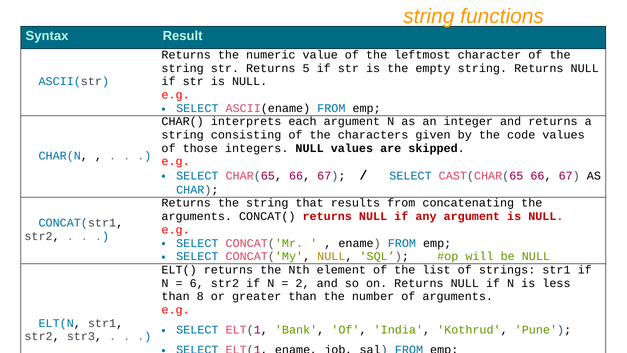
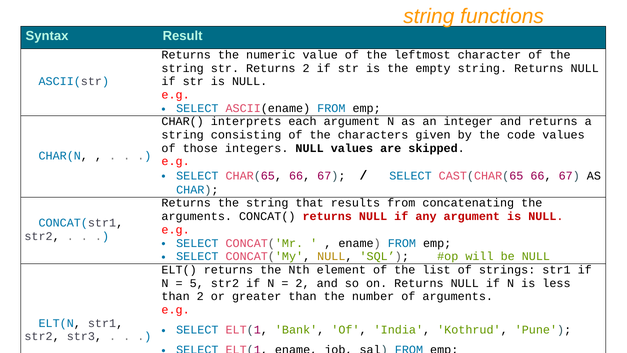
Returns 5: 5 -> 2
6: 6 -> 5
than 8: 8 -> 2
